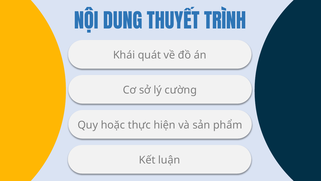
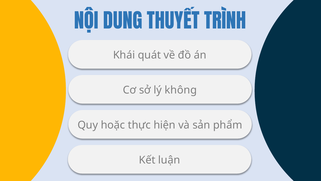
cường: cường -> không
